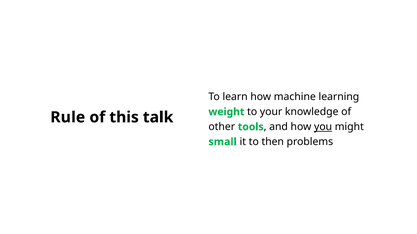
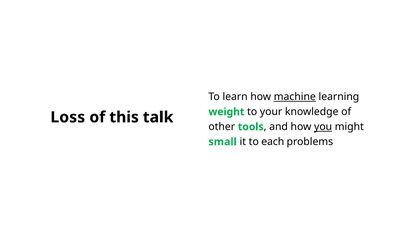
machine underline: none -> present
Rule: Rule -> Loss
then: then -> each
